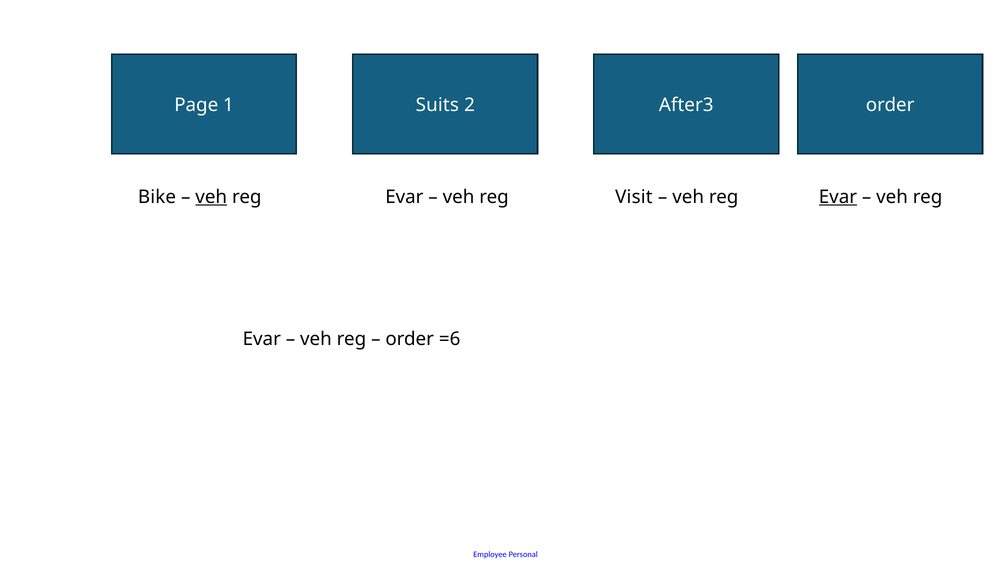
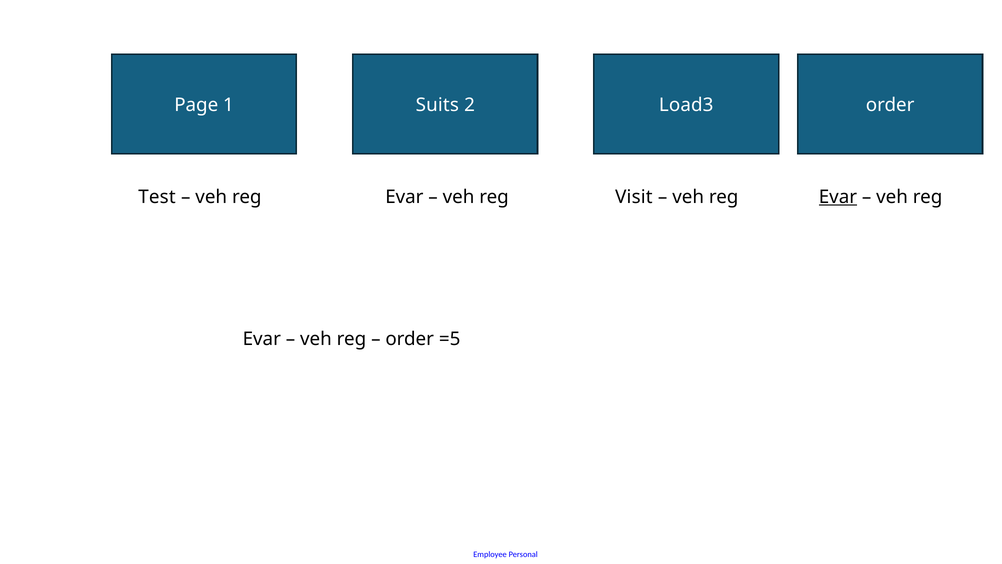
After3: After3 -> Load3
Bike: Bike -> Test
veh at (211, 197) underline: present -> none
=6: =6 -> =5
